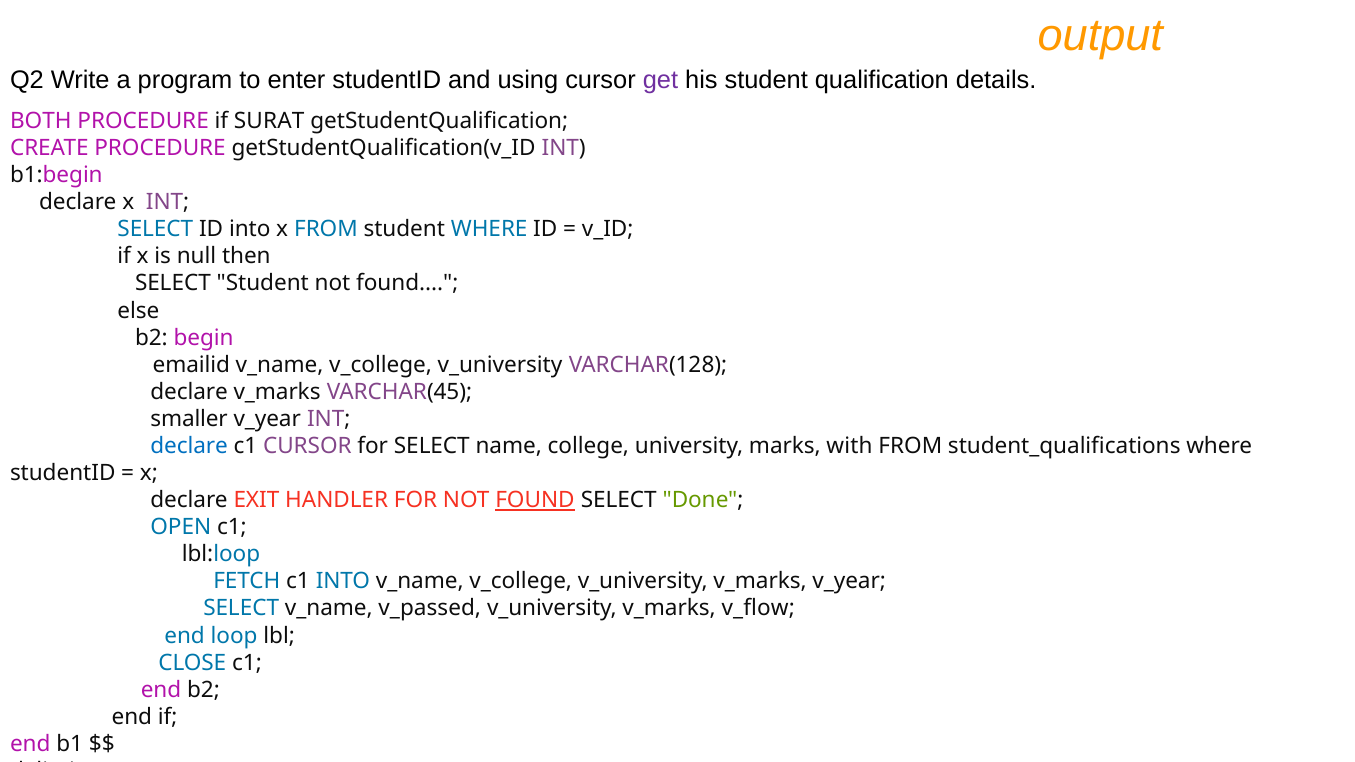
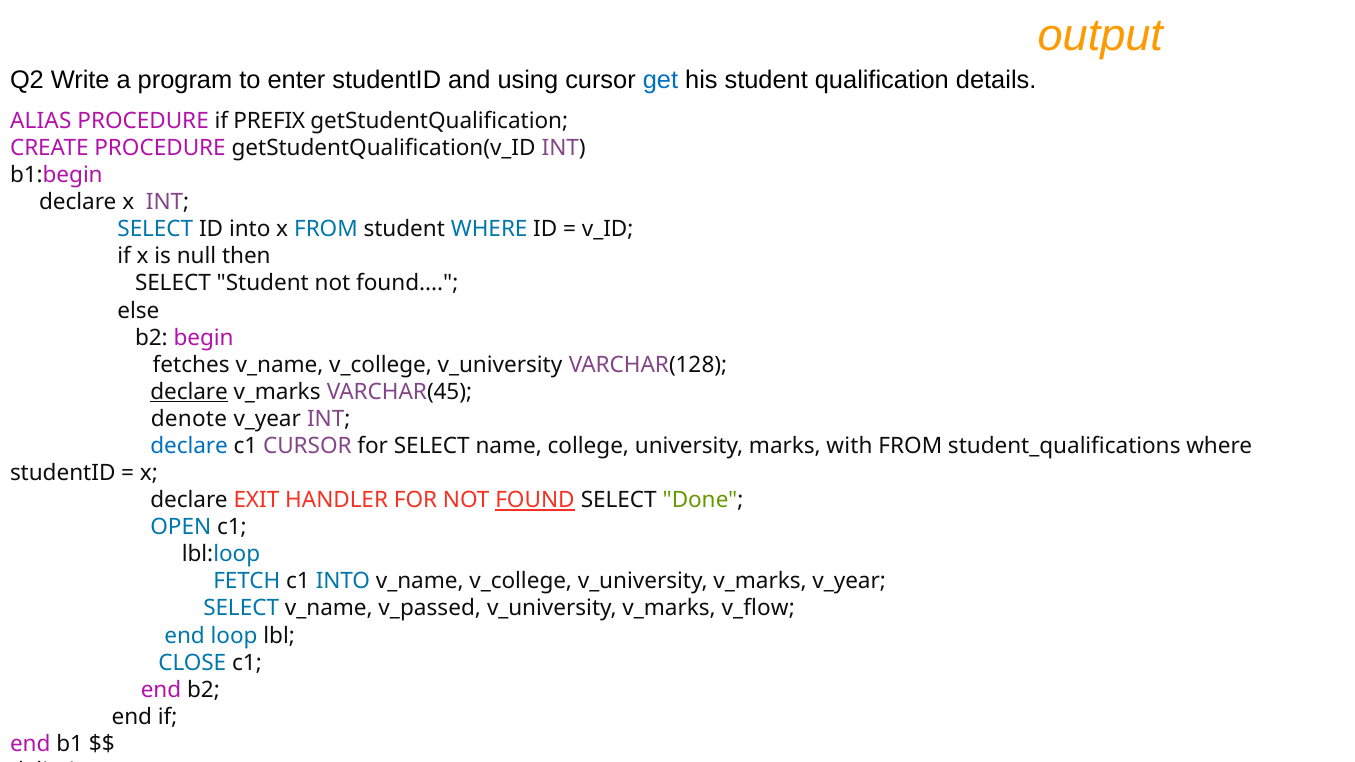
get colour: purple -> blue
BOTH: BOTH -> ALIAS
SURAT: SURAT -> PREFIX
emailid: emailid -> fetches
declare at (189, 392) underline: none -> present
smaller: smaller -> denote
